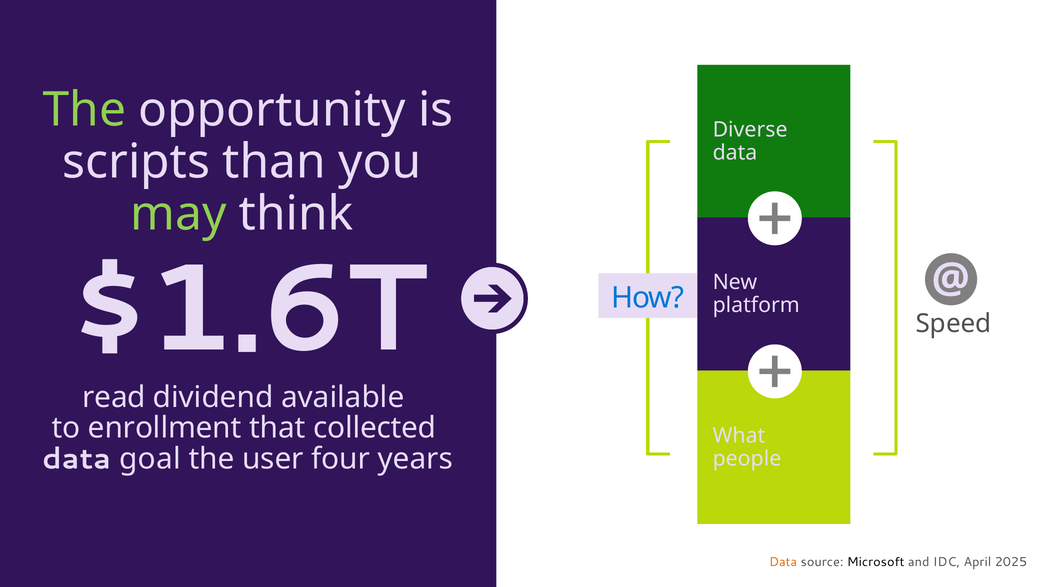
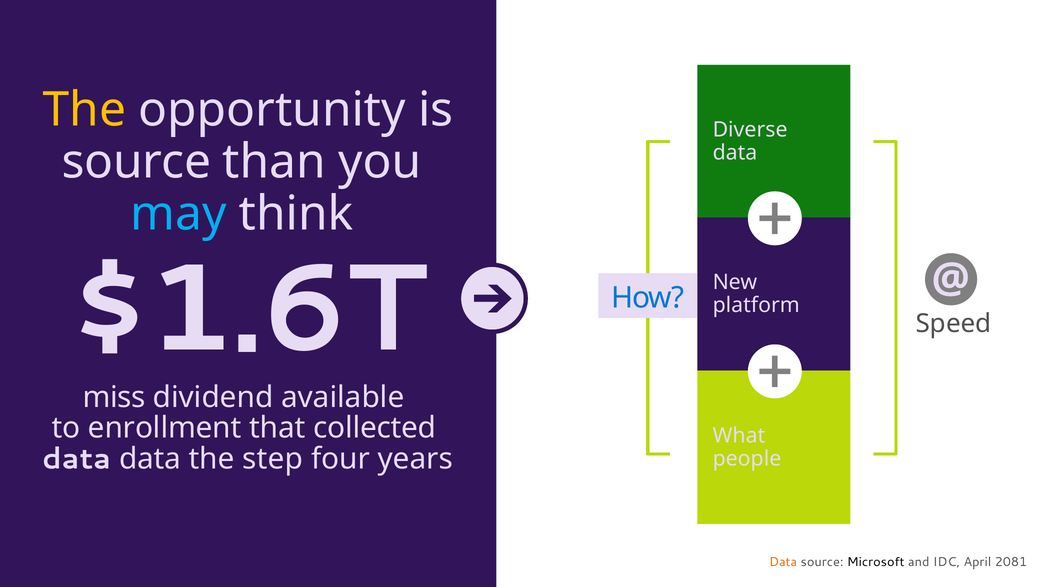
The at (84, 110) colour: light green -> yellow
scripts at (136, 162): scripts -> source
may colour: light green -> light blue
read: read -> miss
goal at (150, 458): goal -> data
user: user -> step
2025: 2025 -> 2081
